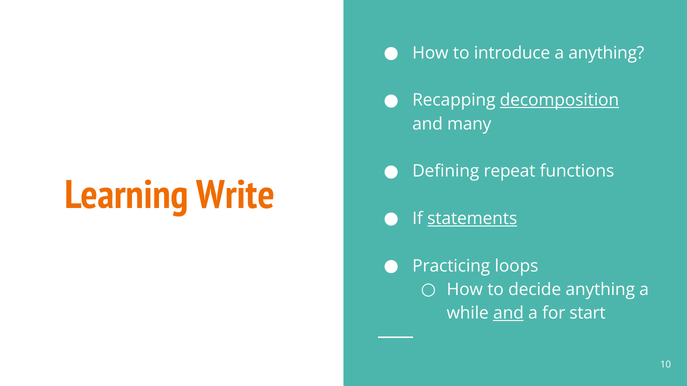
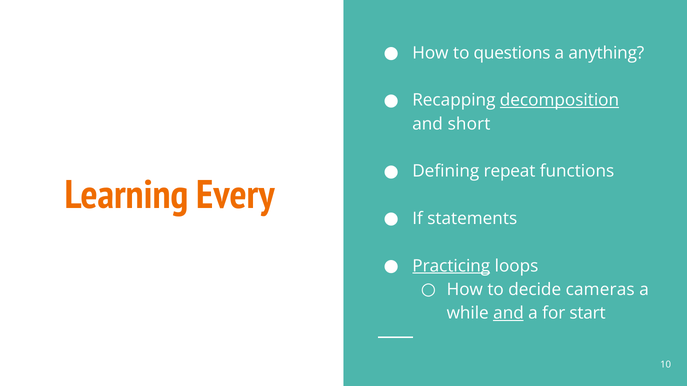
introduce: introduce -> questions
many: many -> short
Write: Write -> Every
statements underline: present -> none
Practicing underline: none -> present
decide anything: anything -> cameras
